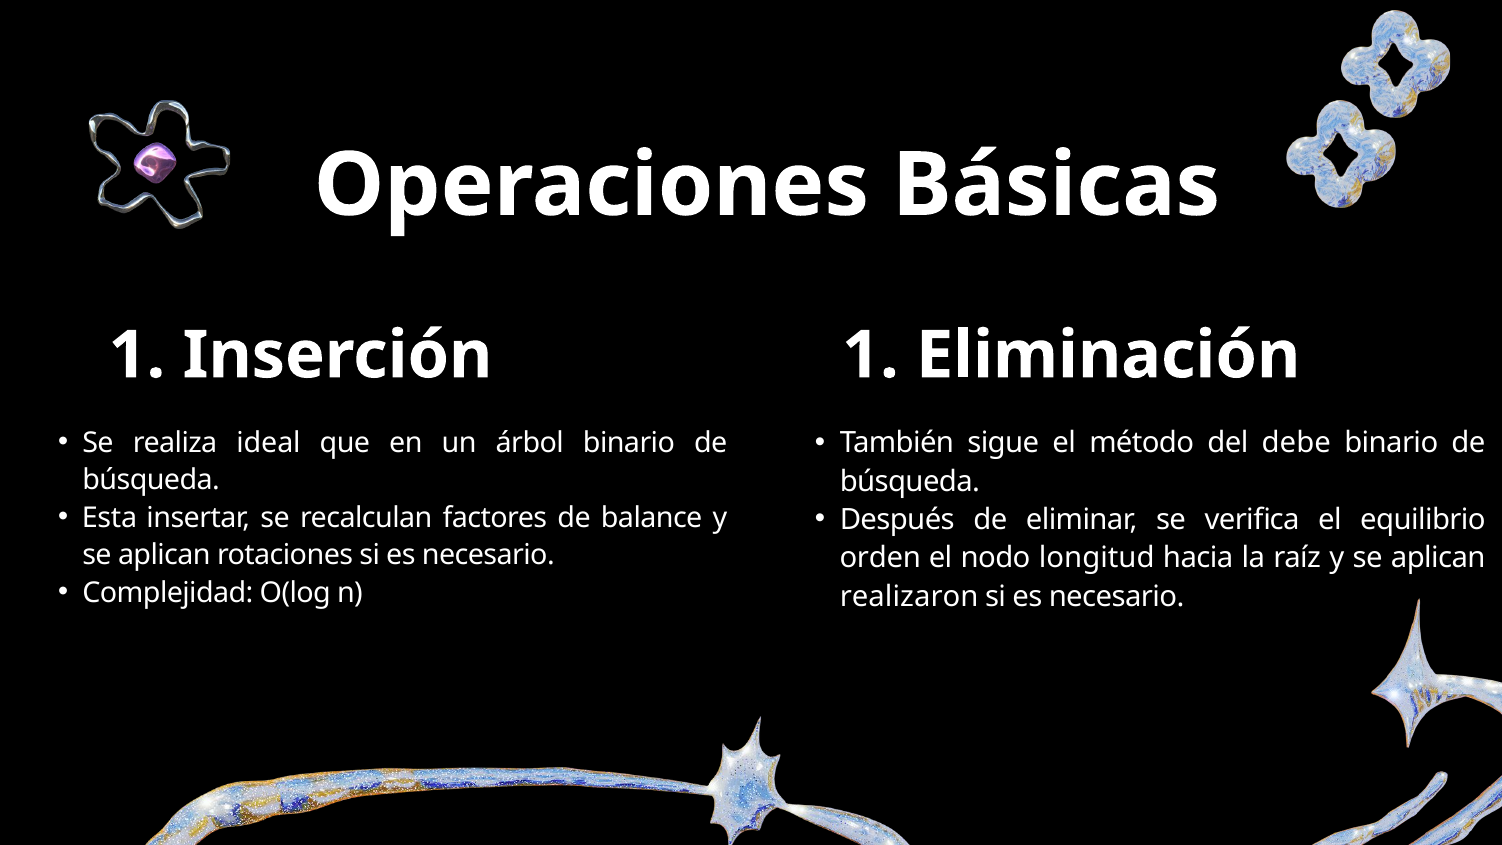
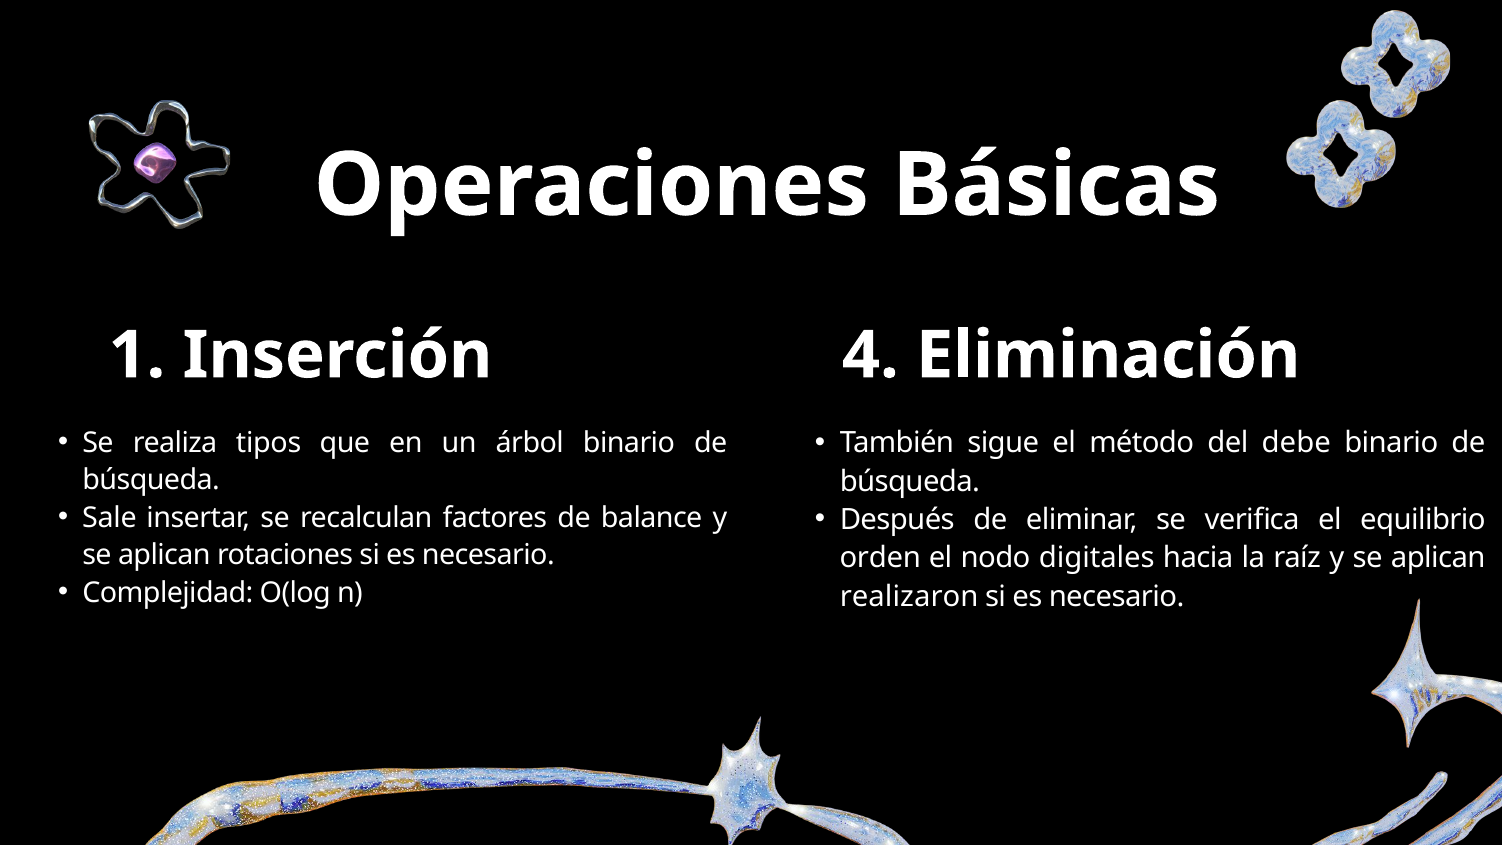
Inserción 1: 1 -> 4
ideal: ideal -> tipos
Esta: Esta -> Sale
longitud: longitud -> digitales
